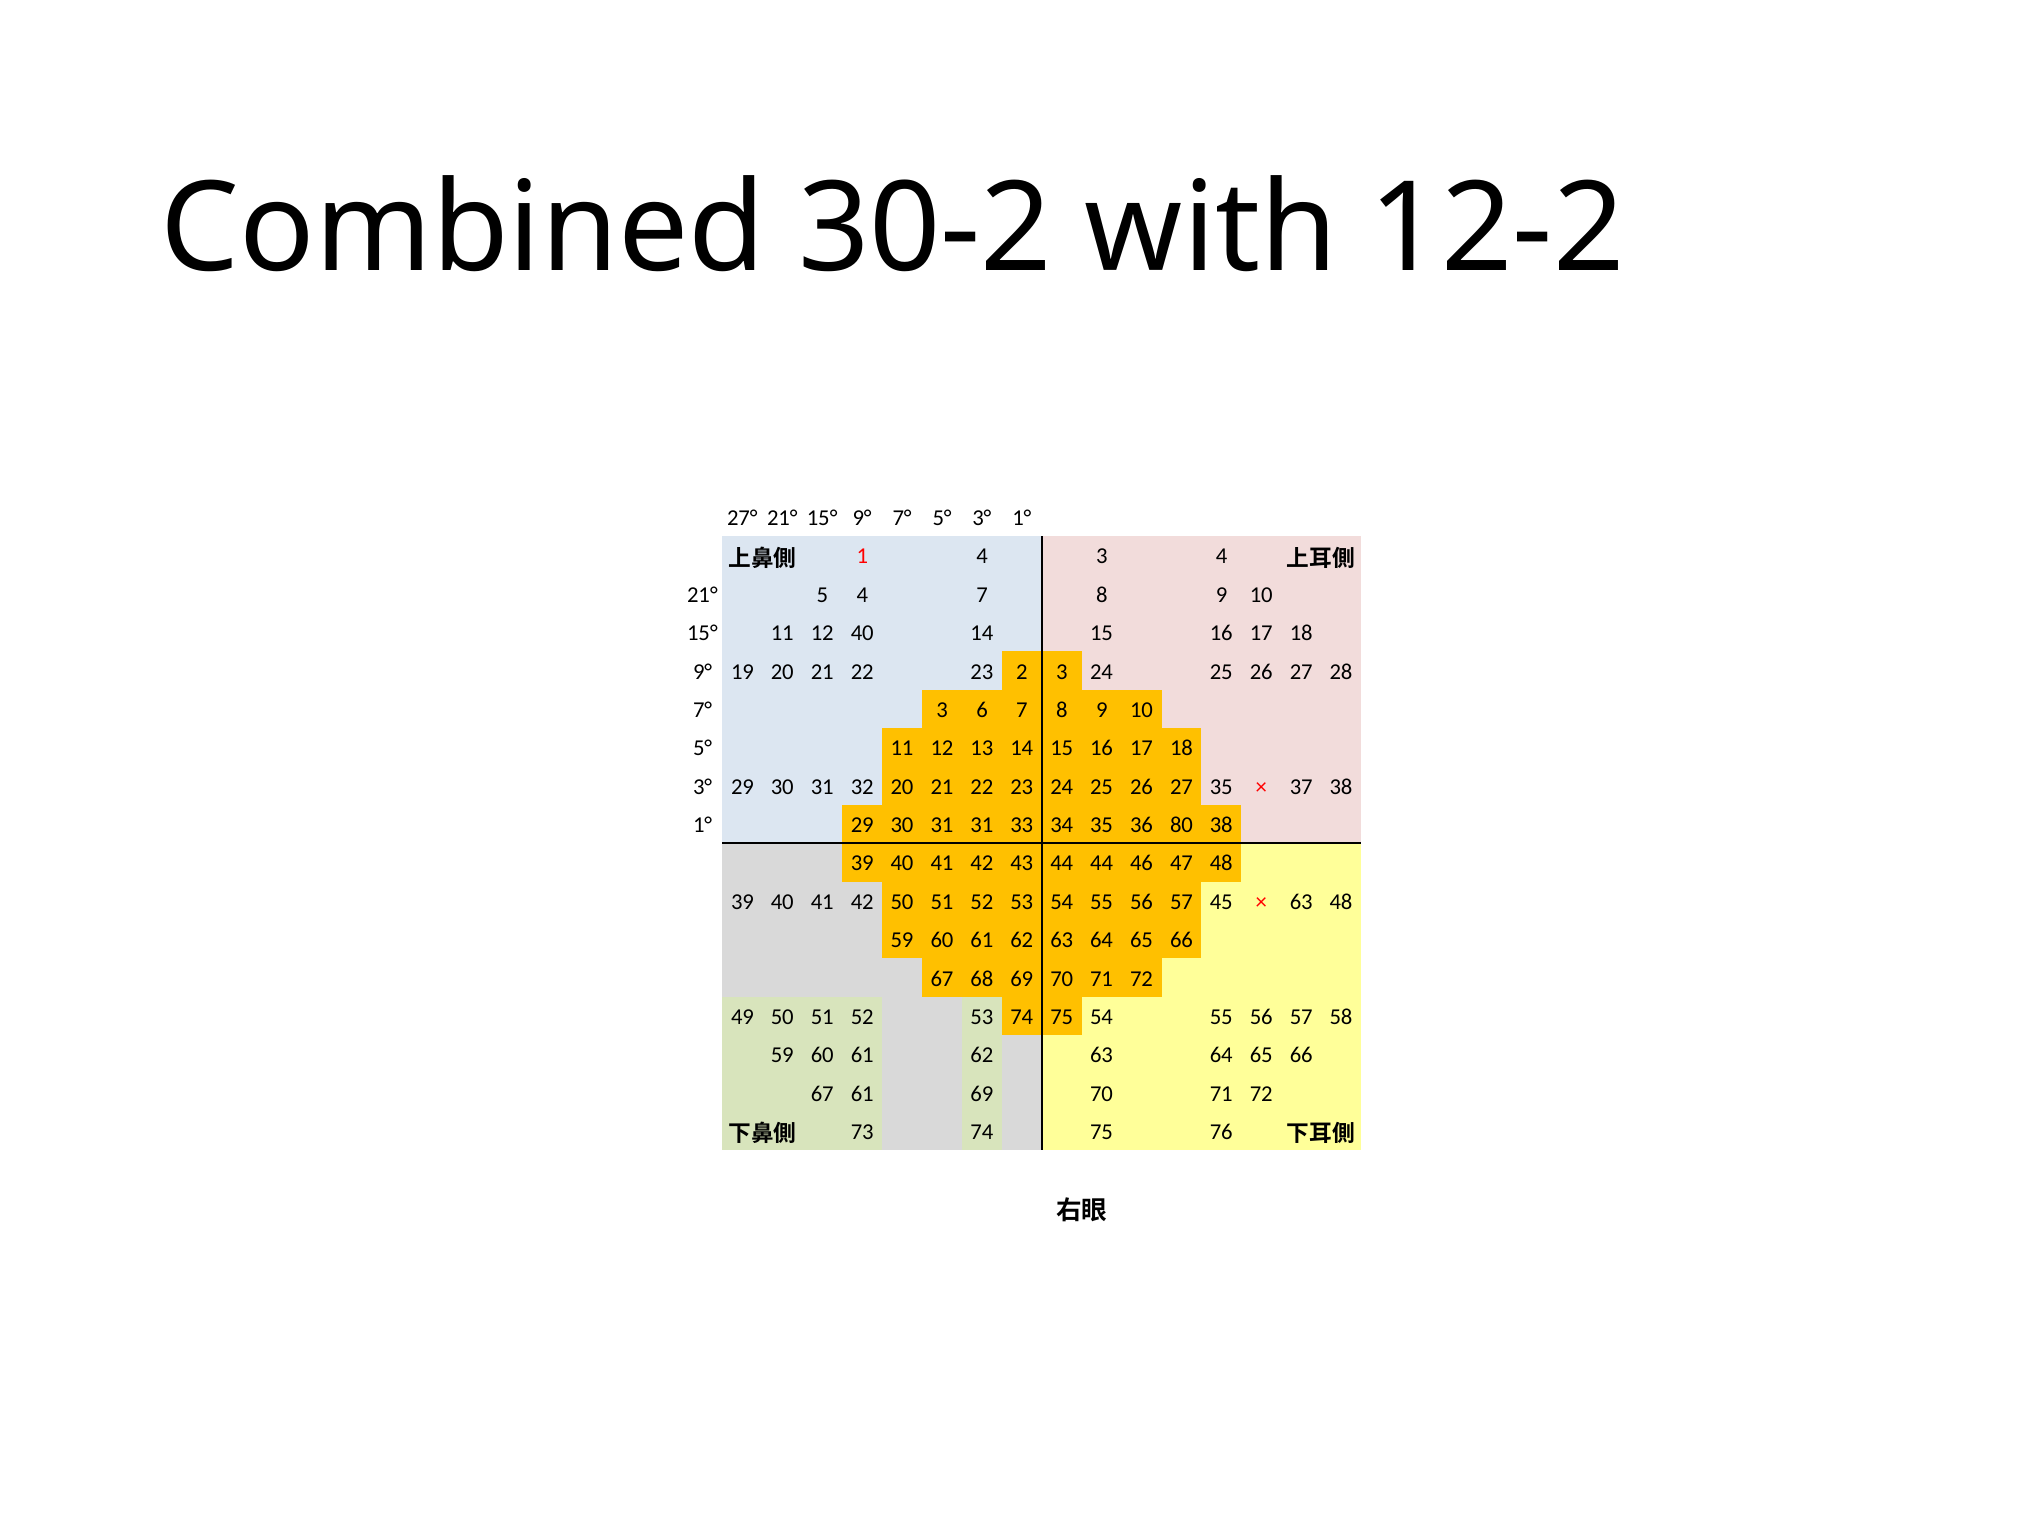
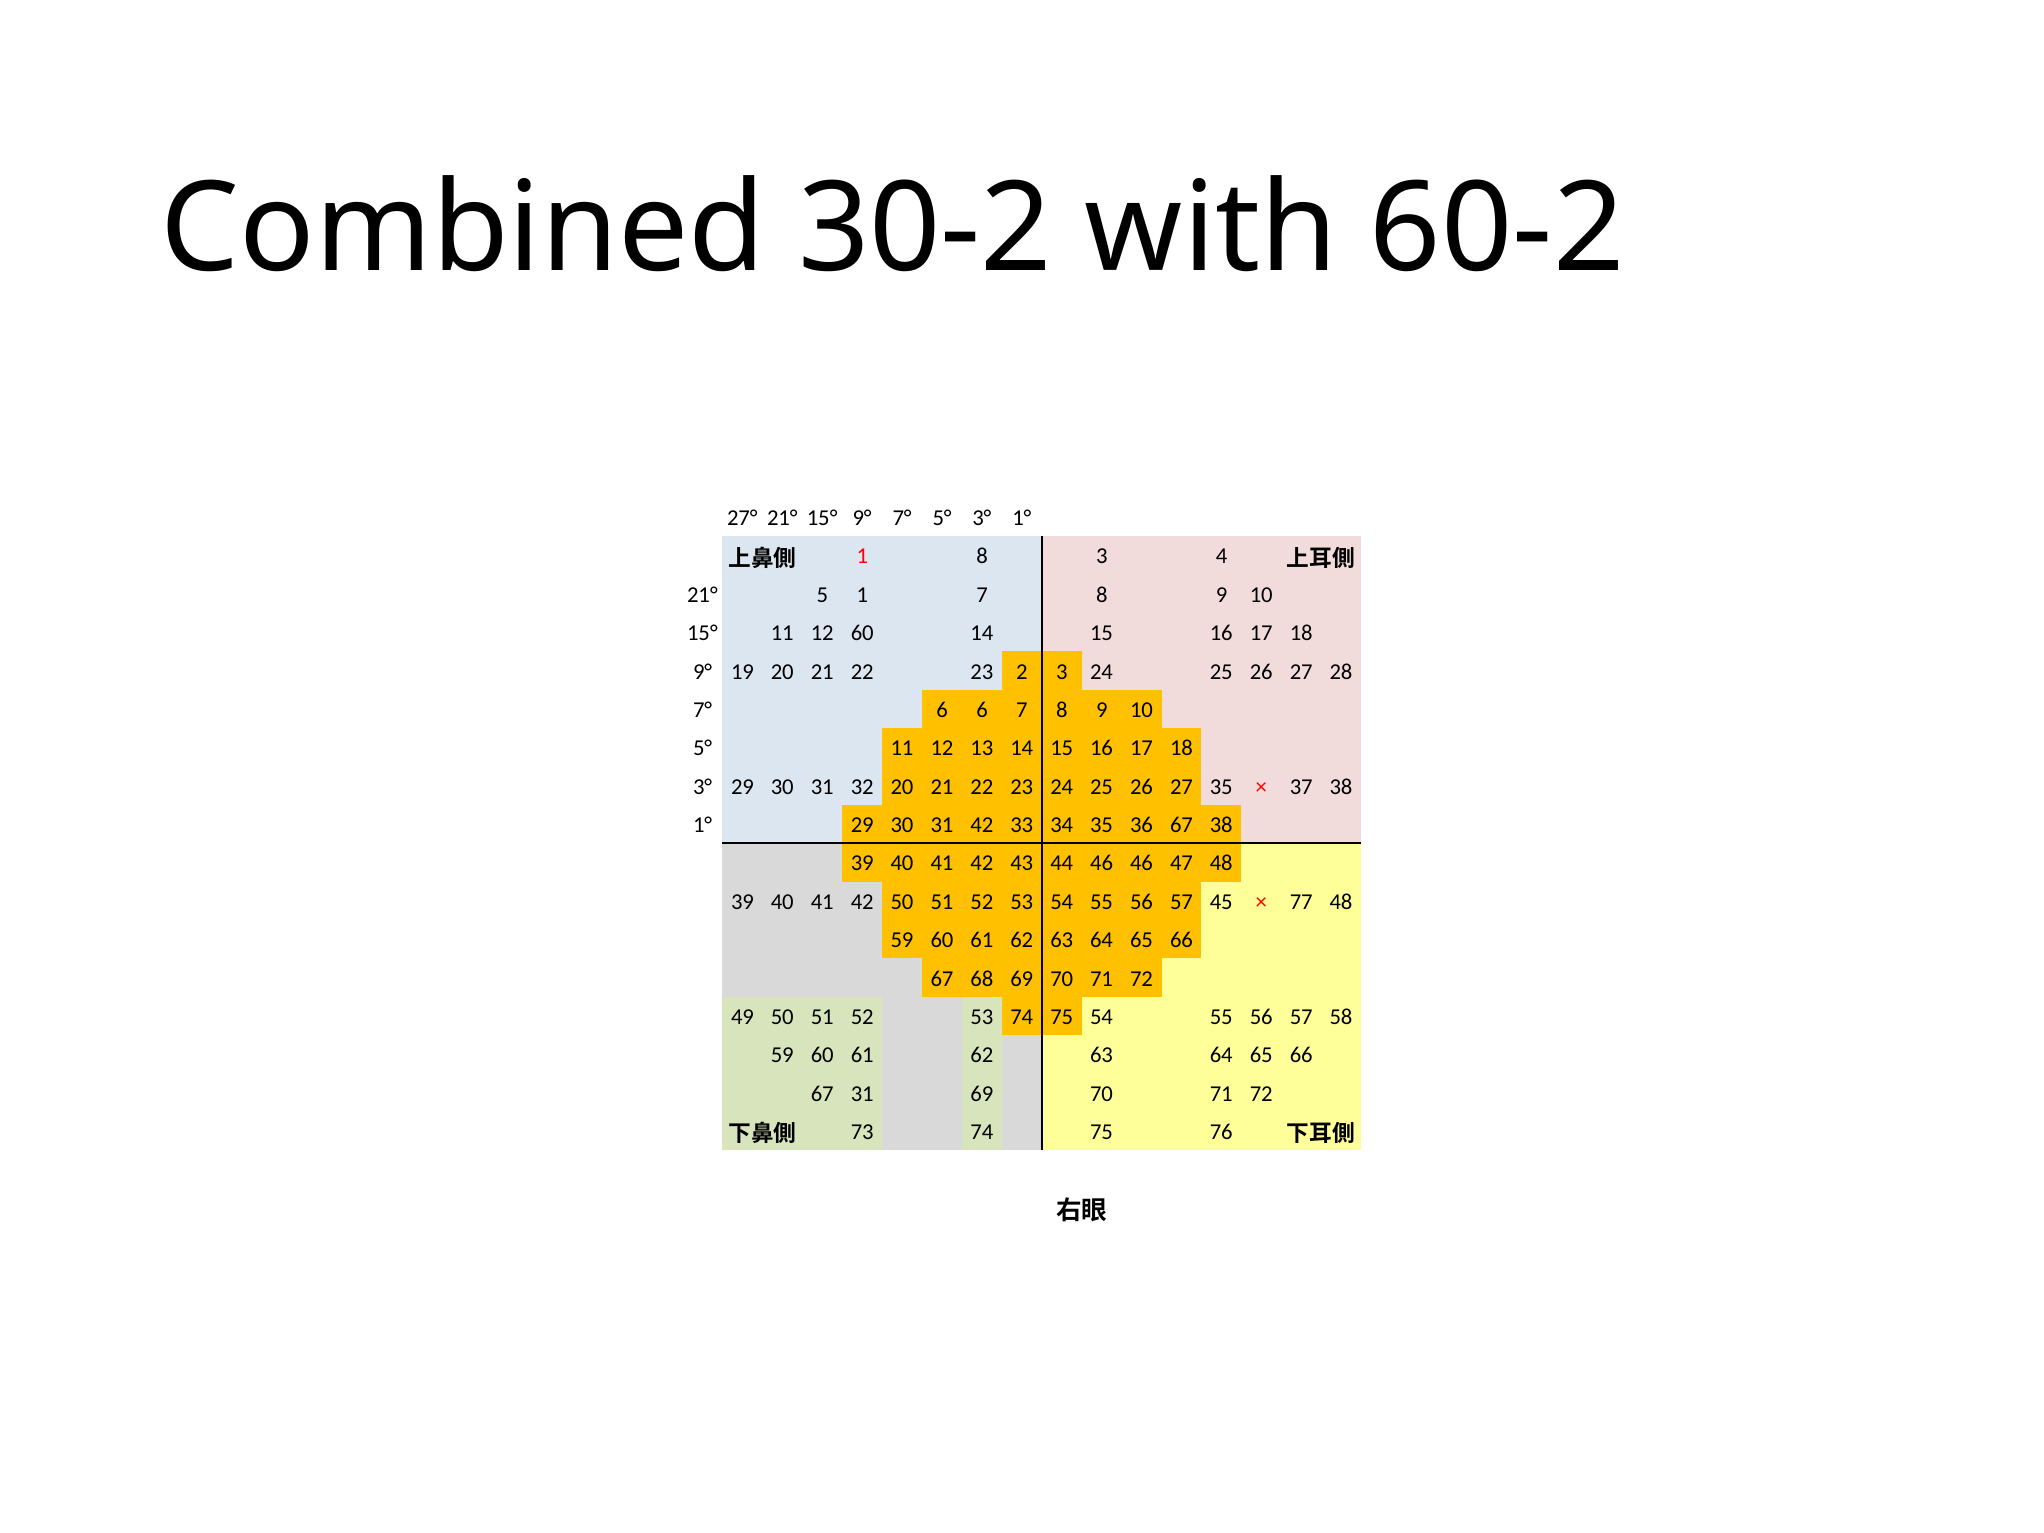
12-2: 12-2 -> 60-2
1 4: 4 -> 8
5 4: 4 -> 1
12 40: 40 -> 60
7° 3: 3 -> 6
31 31: 31 -> 42
36 80: 80 -> 67
44 44: 44 -> 46
63 at (1301, 902): 63 -> 77
67 61: 61 -> 31
